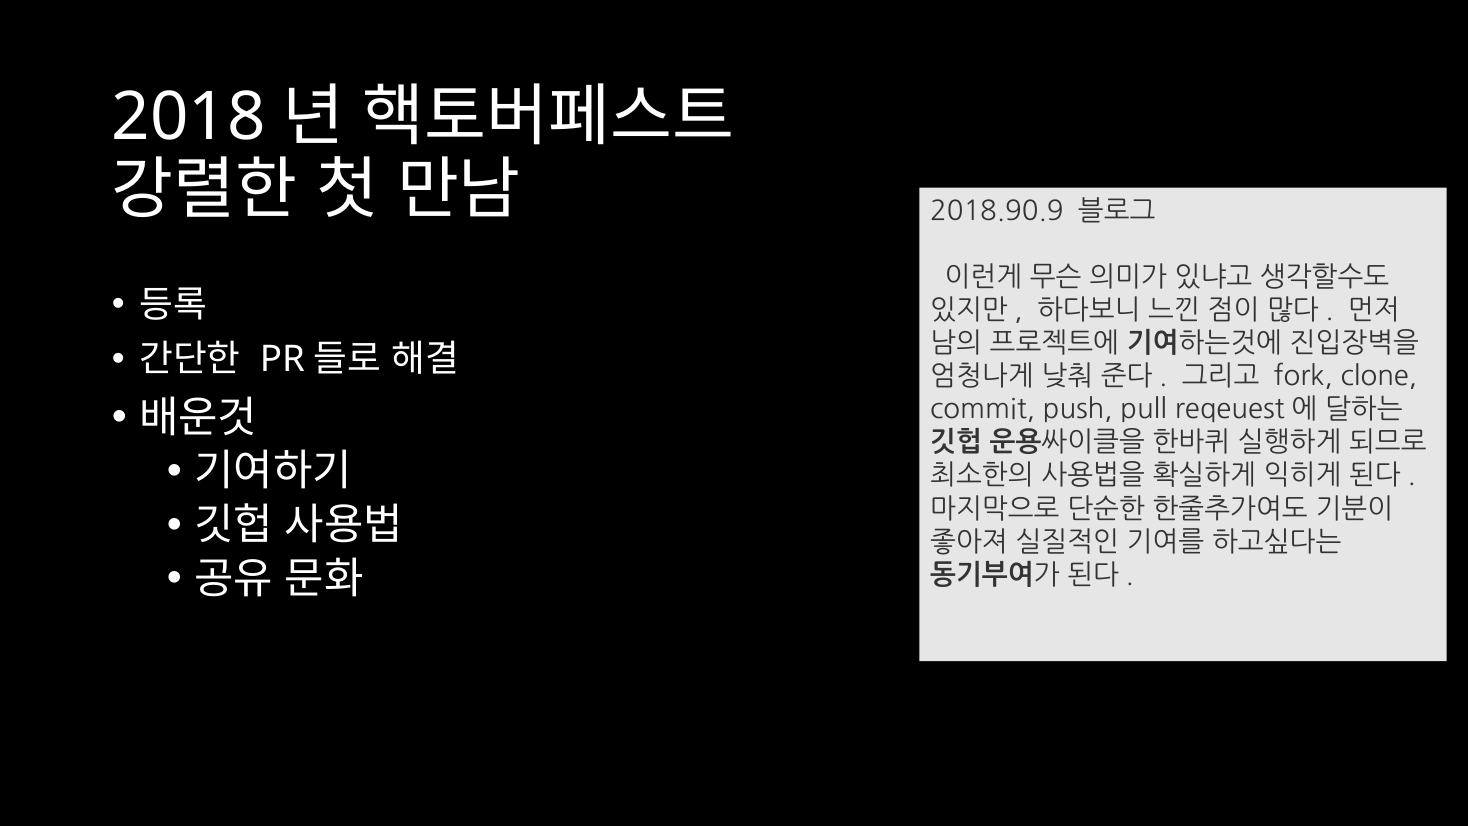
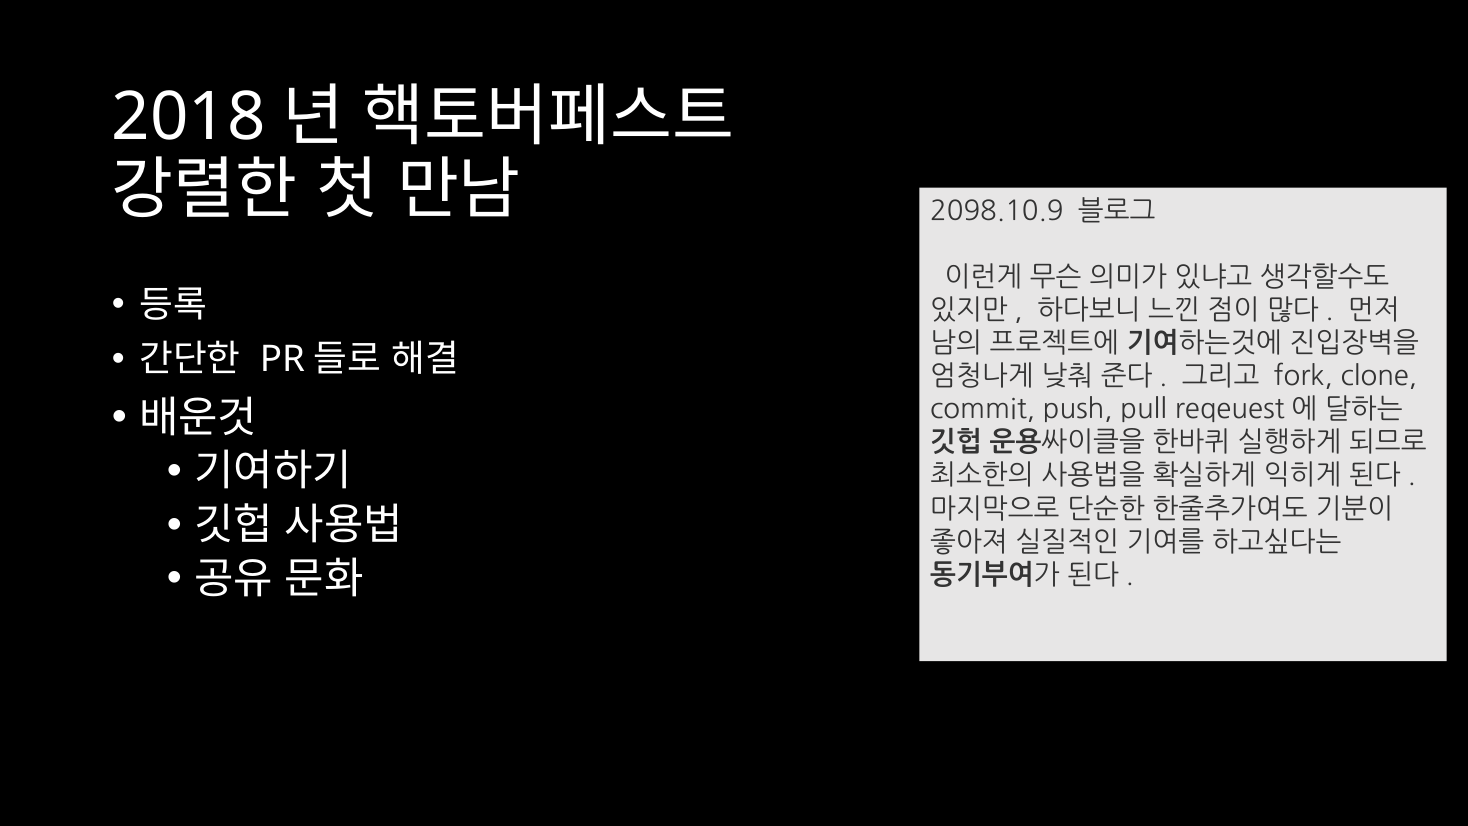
2018.90.9: 2018.90.9 -> 2098.10.9
